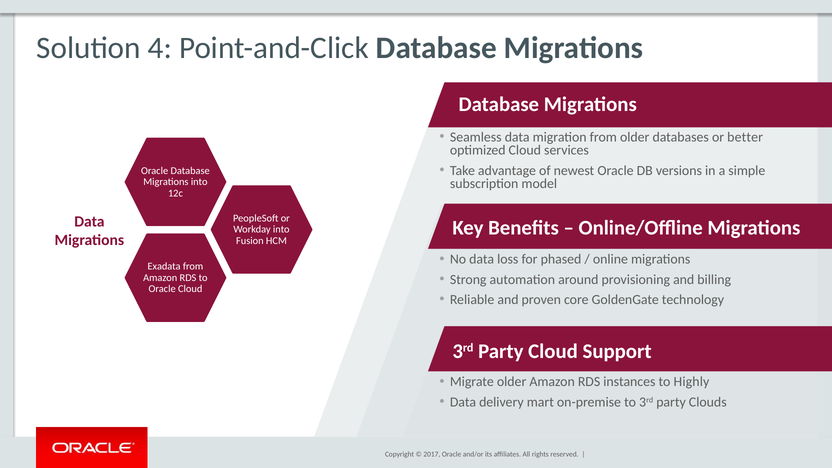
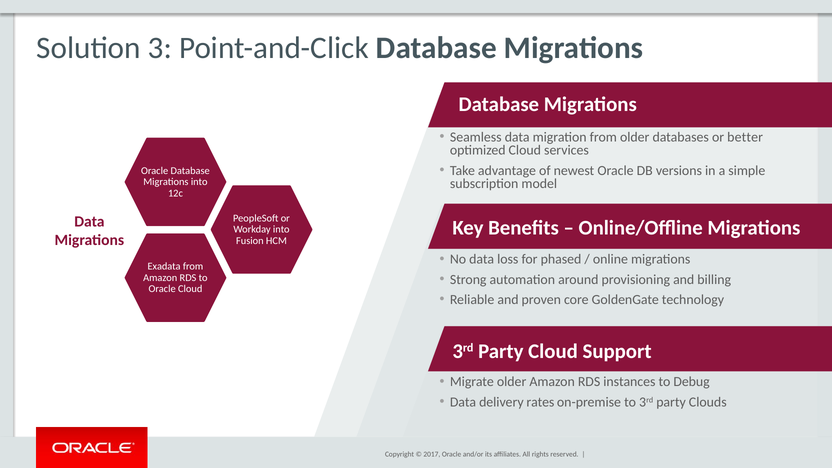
4: 4 -> 3
Highly: Highly -> Debug
mart: mart -> rates
